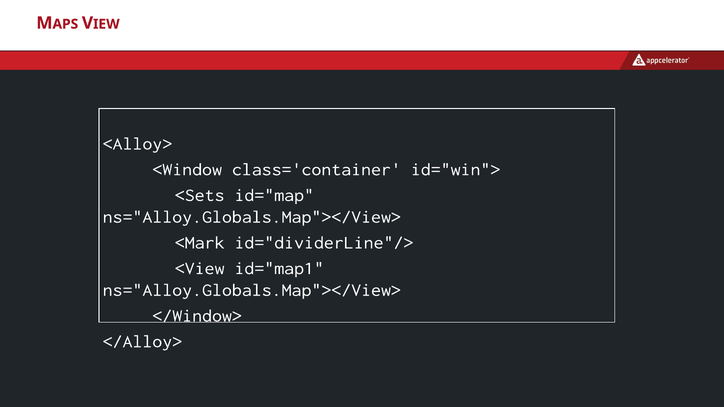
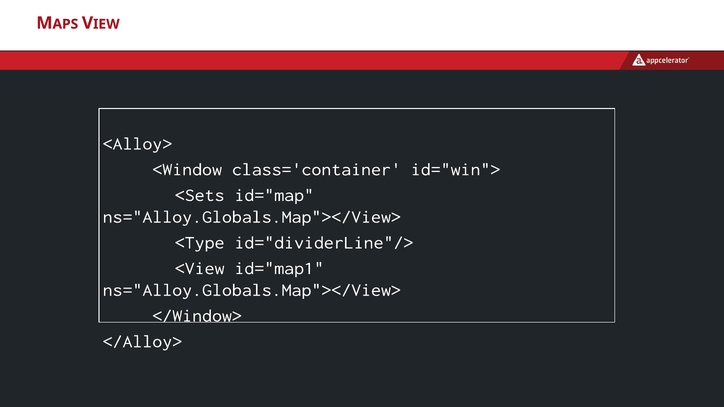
<Mark: <Mark -> <Type
